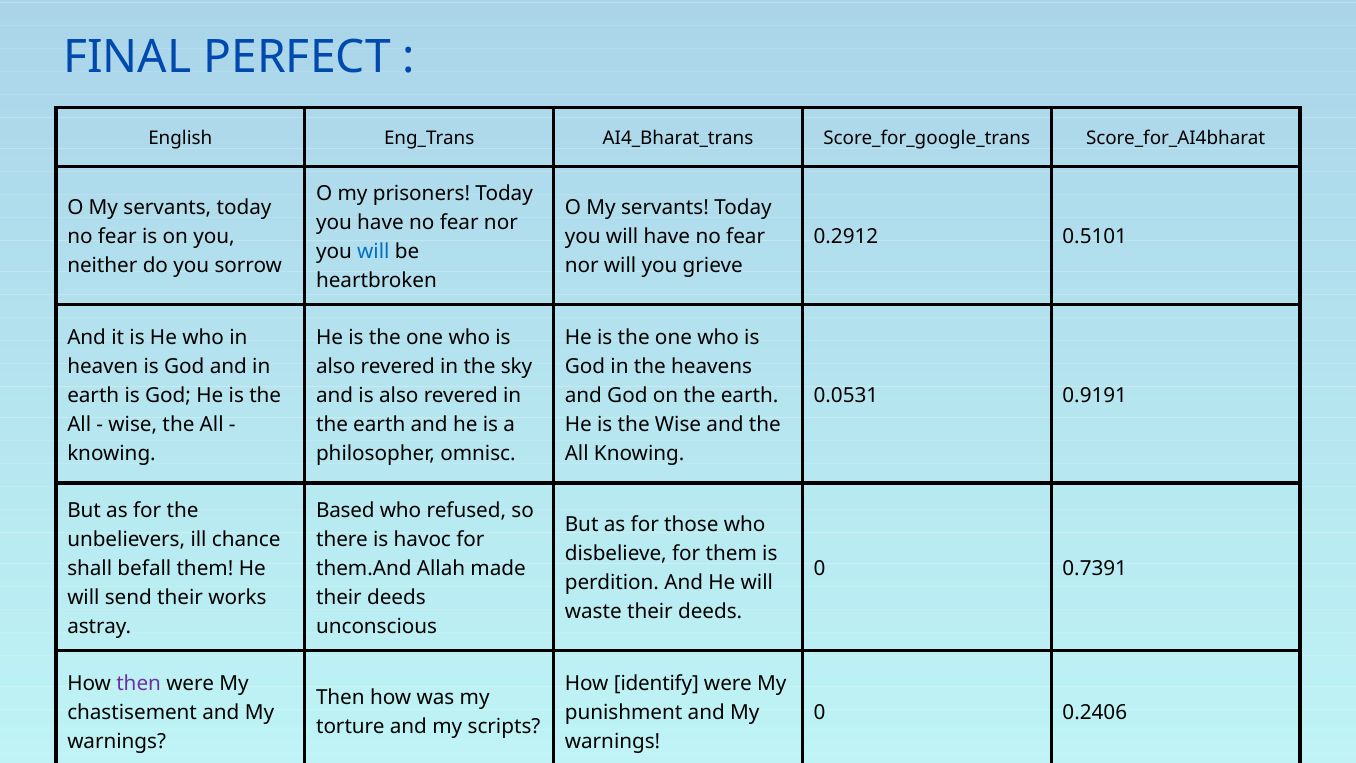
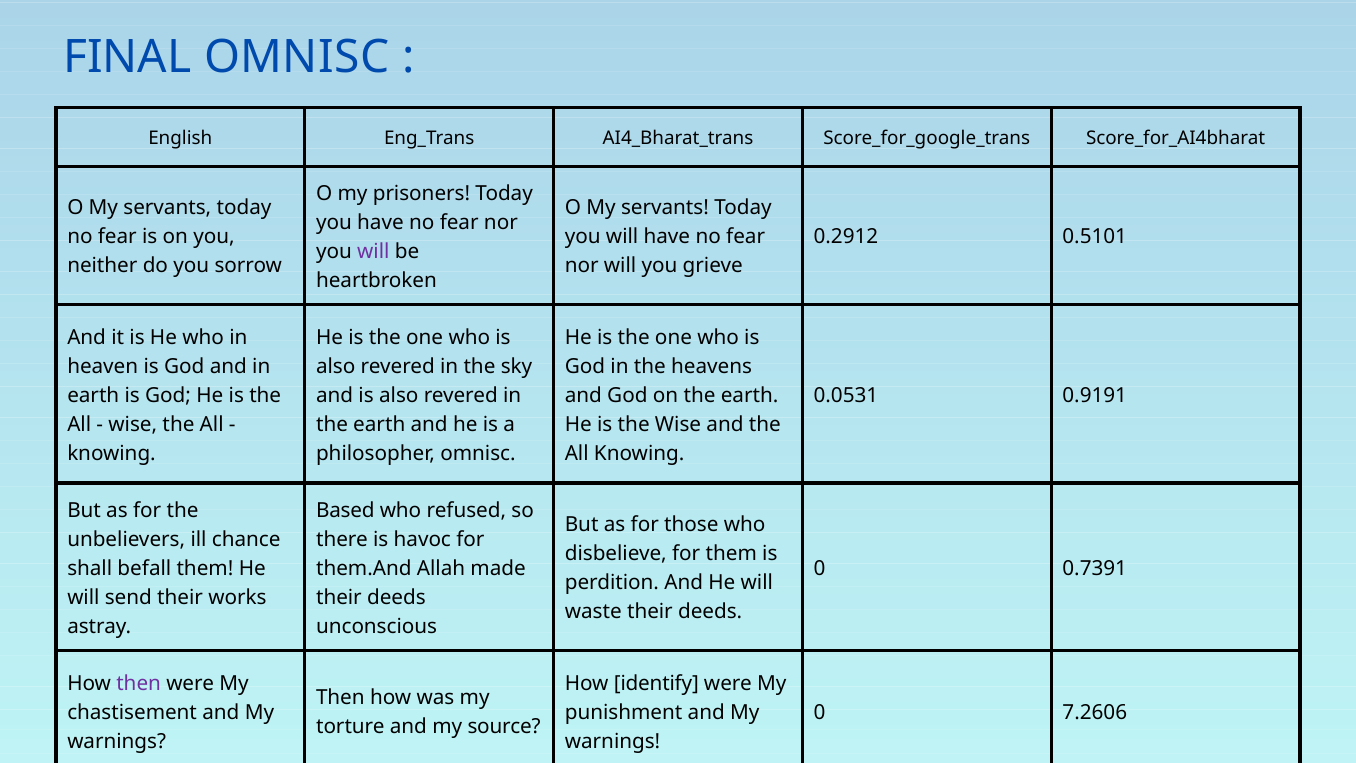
FINAL PERFECT: PERFECT -> OMNISC
will at (373, 251) colour: blue -> purple
0.2406: 0.2406 -> 7.2606
scripts: scripts -> source
